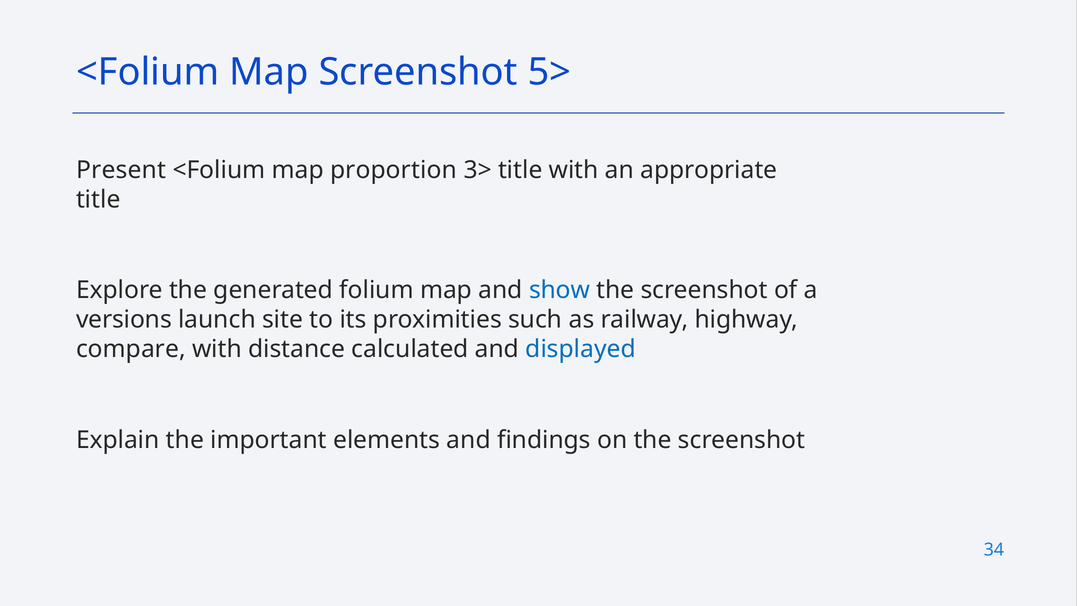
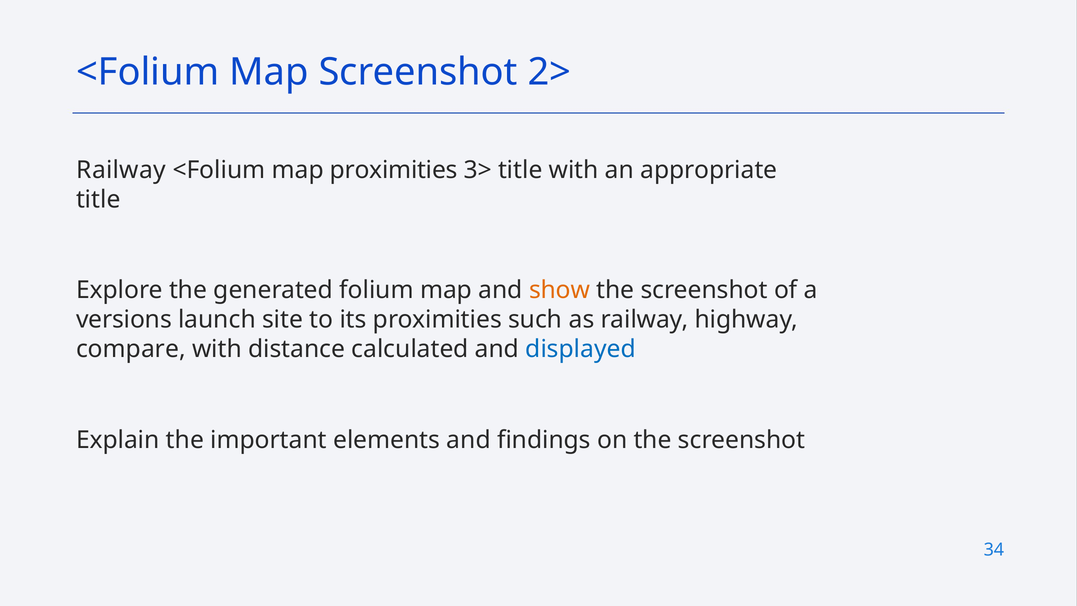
5>: 5> -> 2>
Present at (121, 170): Present -> Railway
map proportion: proportion -> proximities
show colour: blue -> orange
